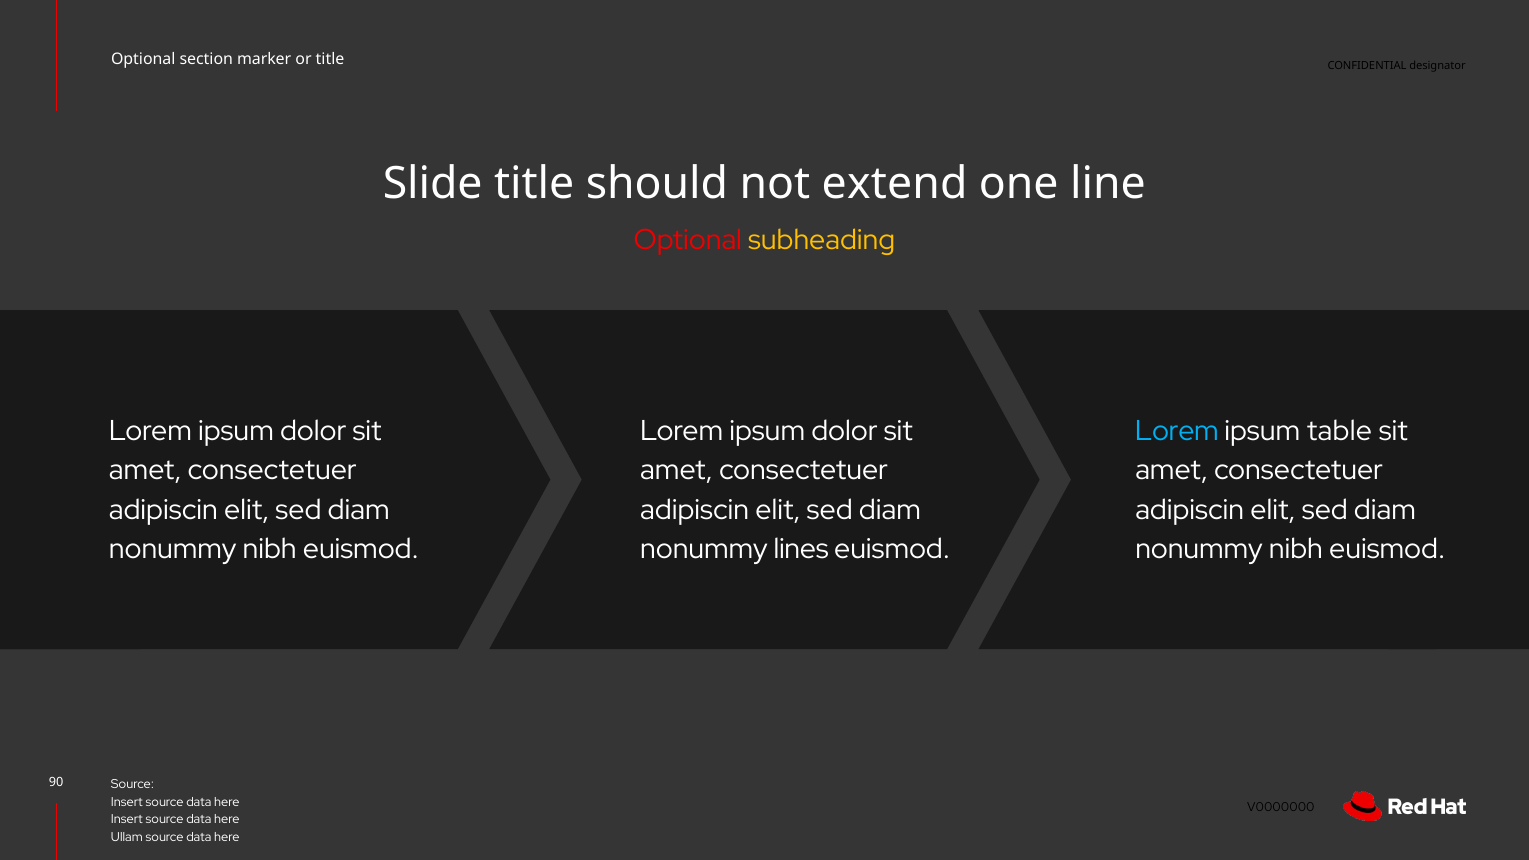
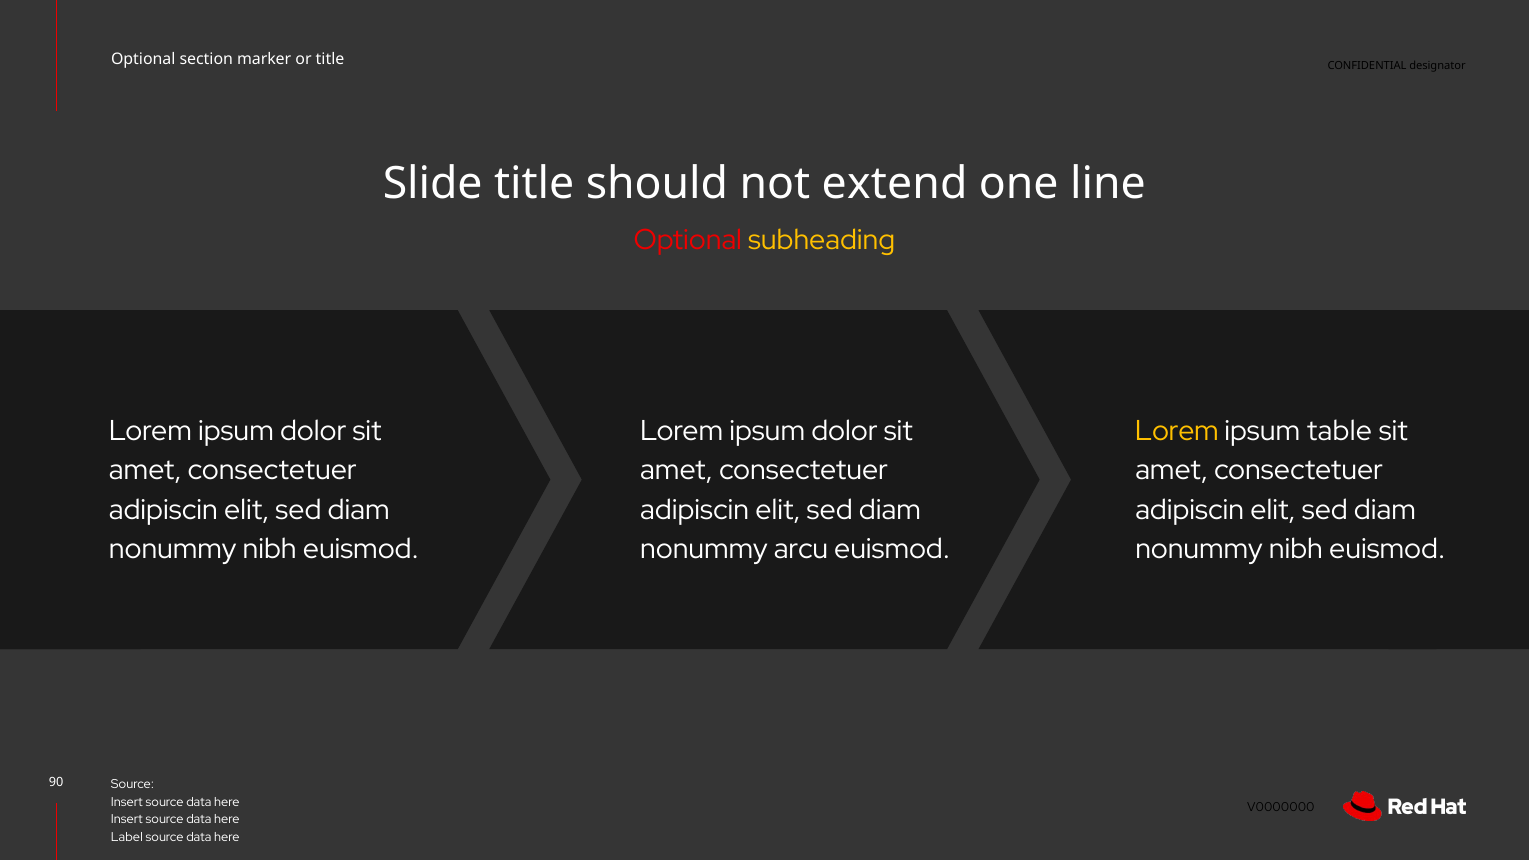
Lorem at (1177, 431) colour: light blue -> yellow
lines: lines -> arcu
Ullam: Ullam -> Label
